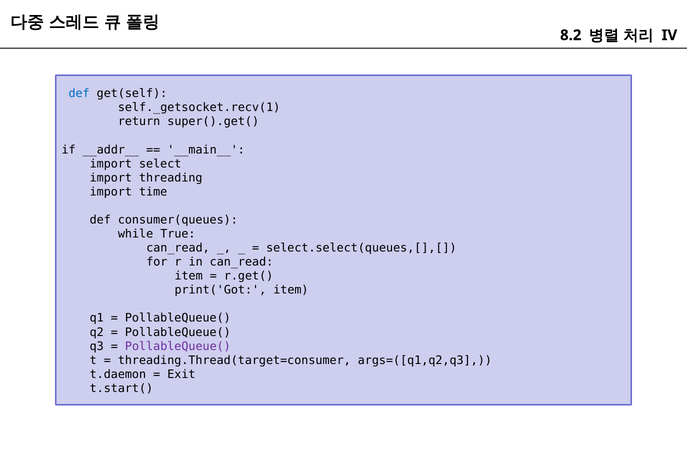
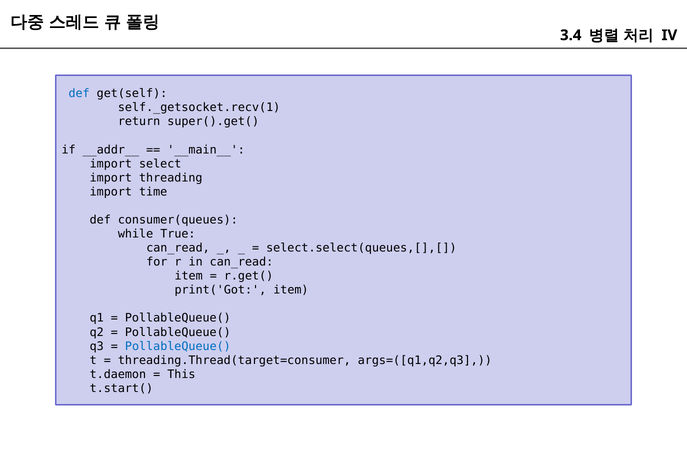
8.2: 8.2 -> 3.4
PollableQueue( at (178, 346) colour: purple -> blue
Exit: Exit -> This
